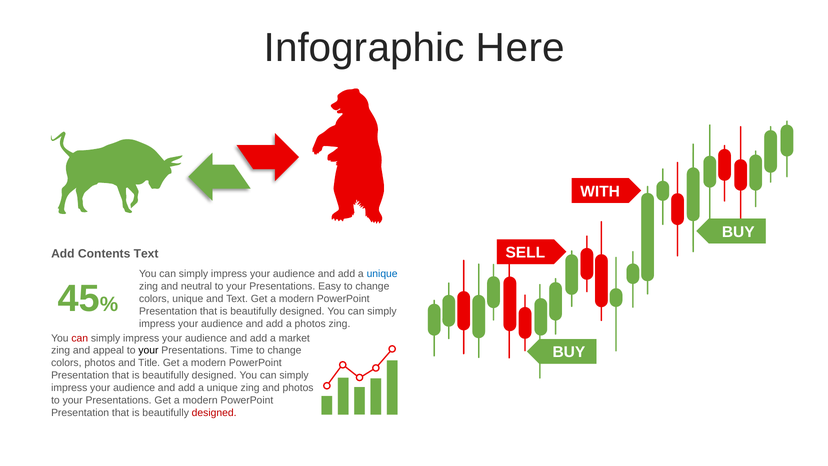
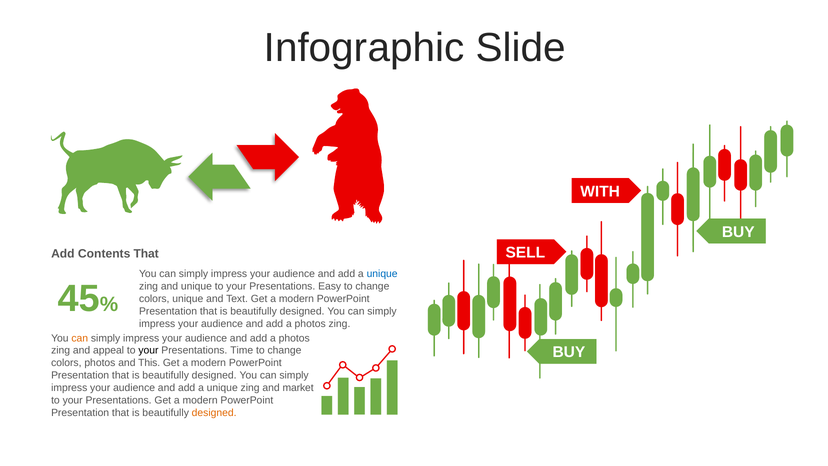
Here: Here -> Slide
Contents Text: Text -> That
and neutral: neutral -> unique
can at (80, 338) colour: red -> orange
market at (294, 338): market -> photos
Title: Title -> This
and photos: photos -> market
designed at (214, 412) colour: red -> orange
